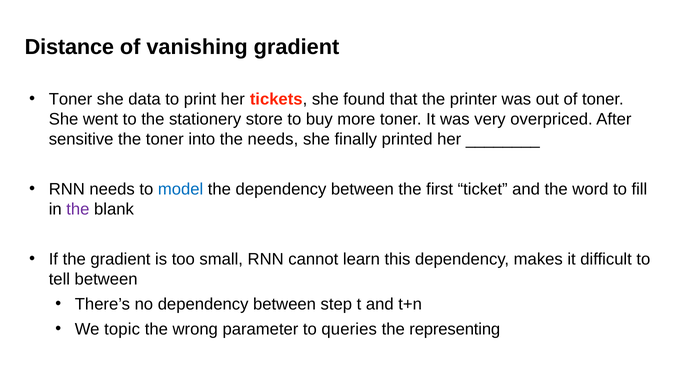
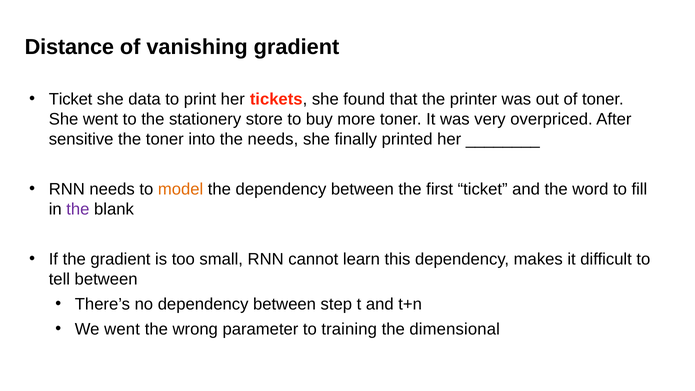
Toner at (70, 99): Toner -> Ticket
model colour: blue -> orange
We topic: topic -> went
queries: queries -> training
representing: representing -> dimensional
